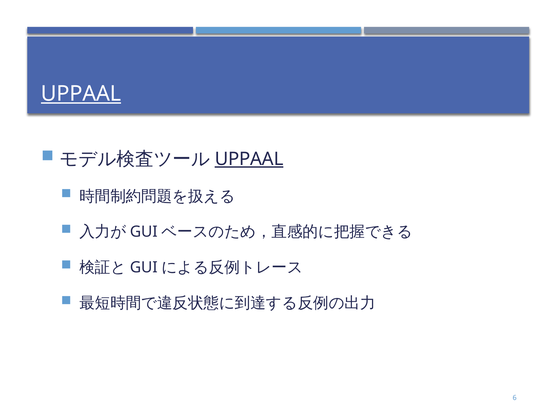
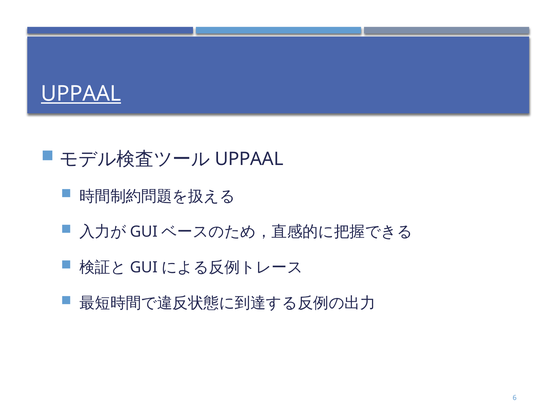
UPPAAL at (249, 159) underline: present -> none
